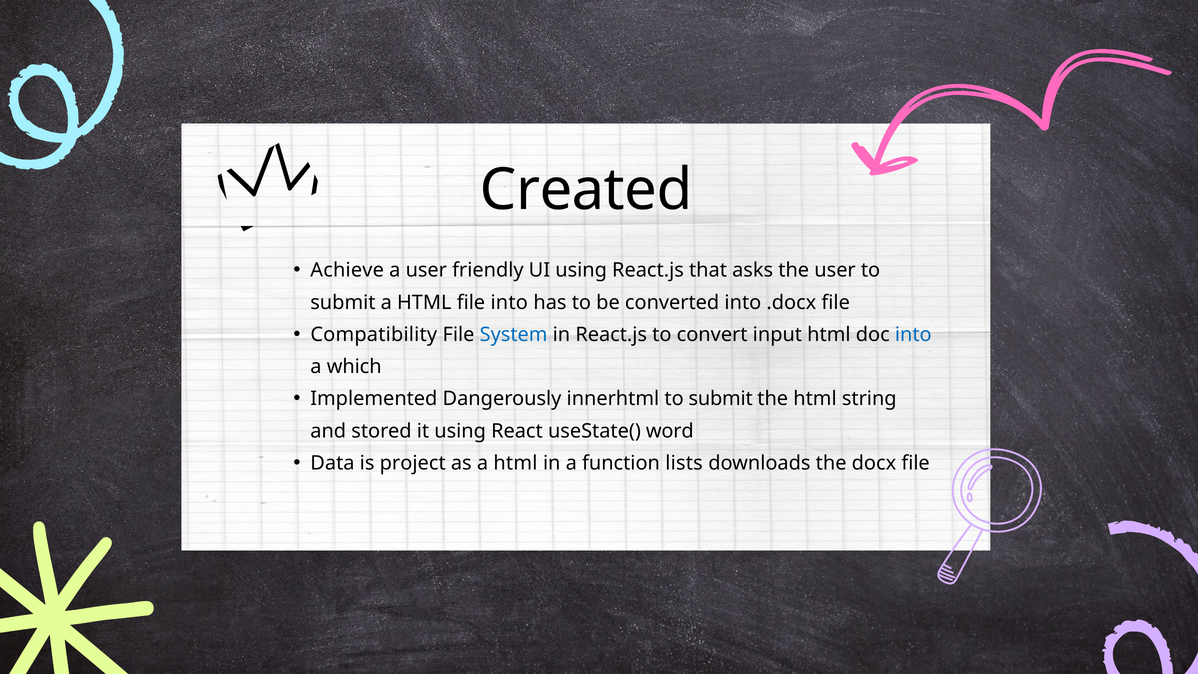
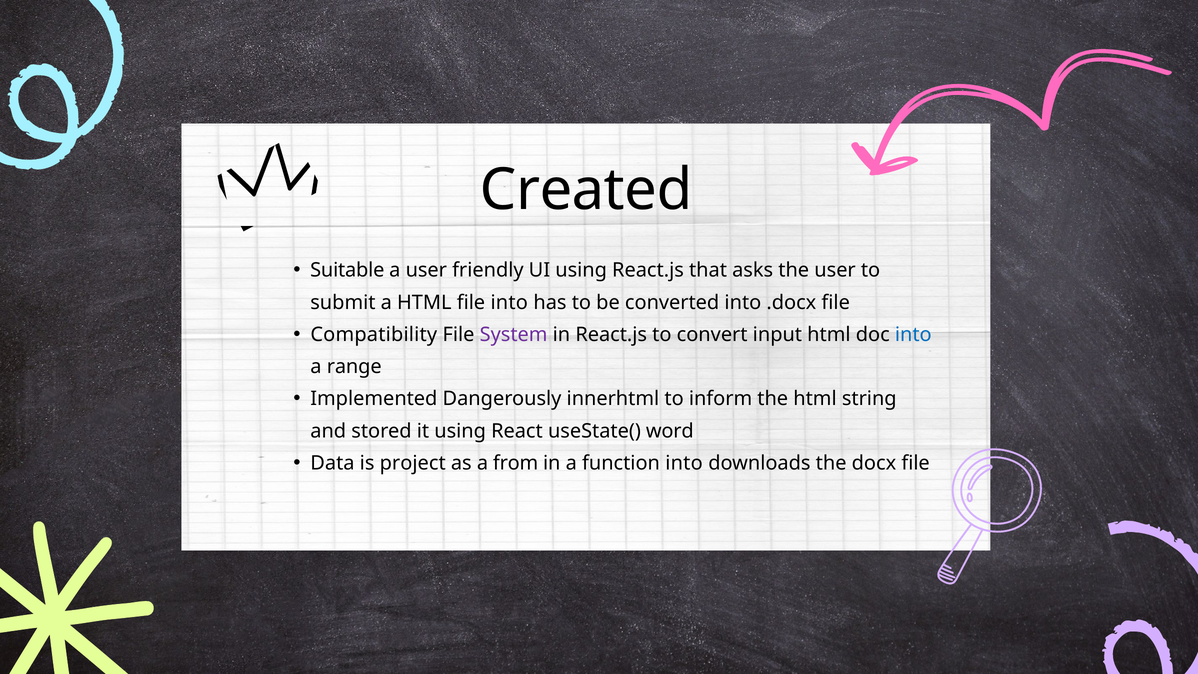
Achieve: Achieve -> Suitable
System colour: blue -> purple
which: which -> range
innerhtml to submit: submit -> inform
as a html: html -> from
function lists: lists -> into
